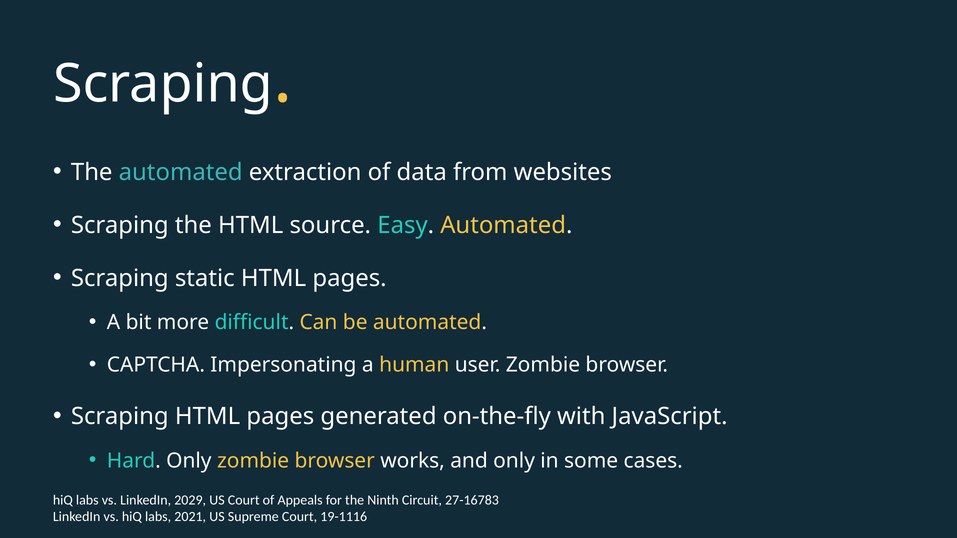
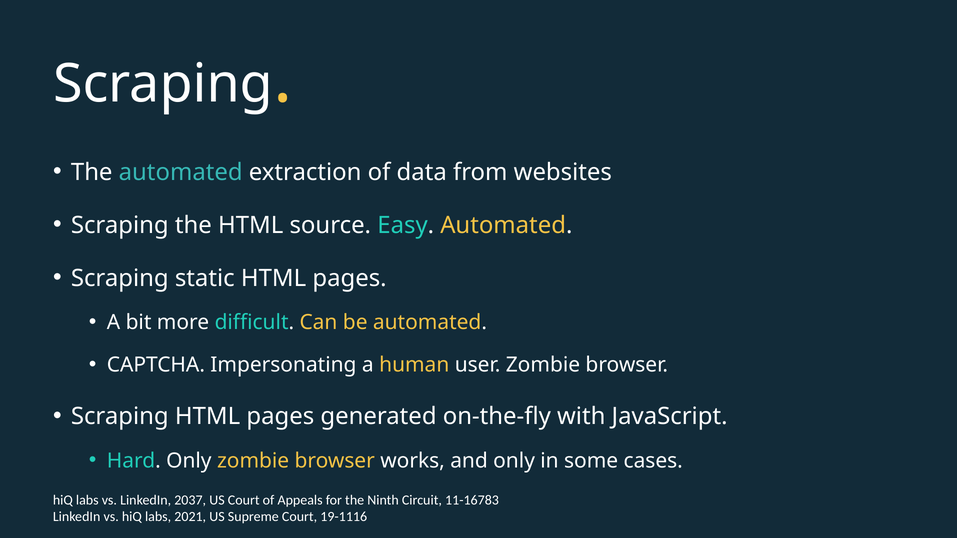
2029: 2029 -> 2037
27-16783: 27-16783 -> 11-16783
